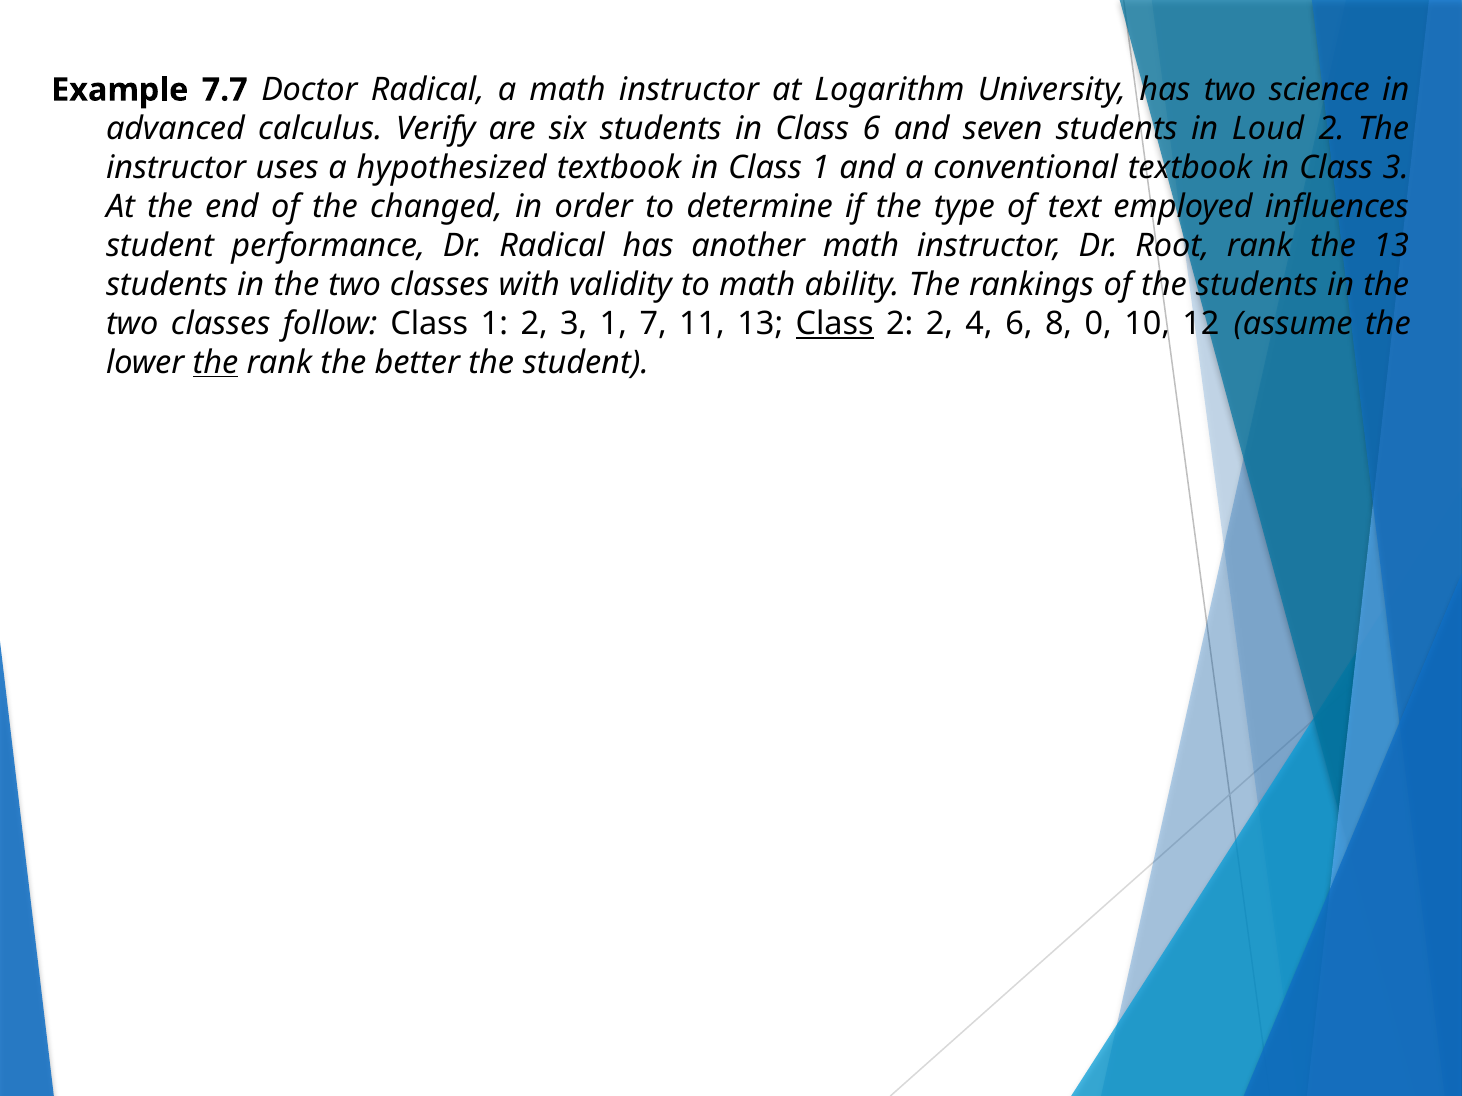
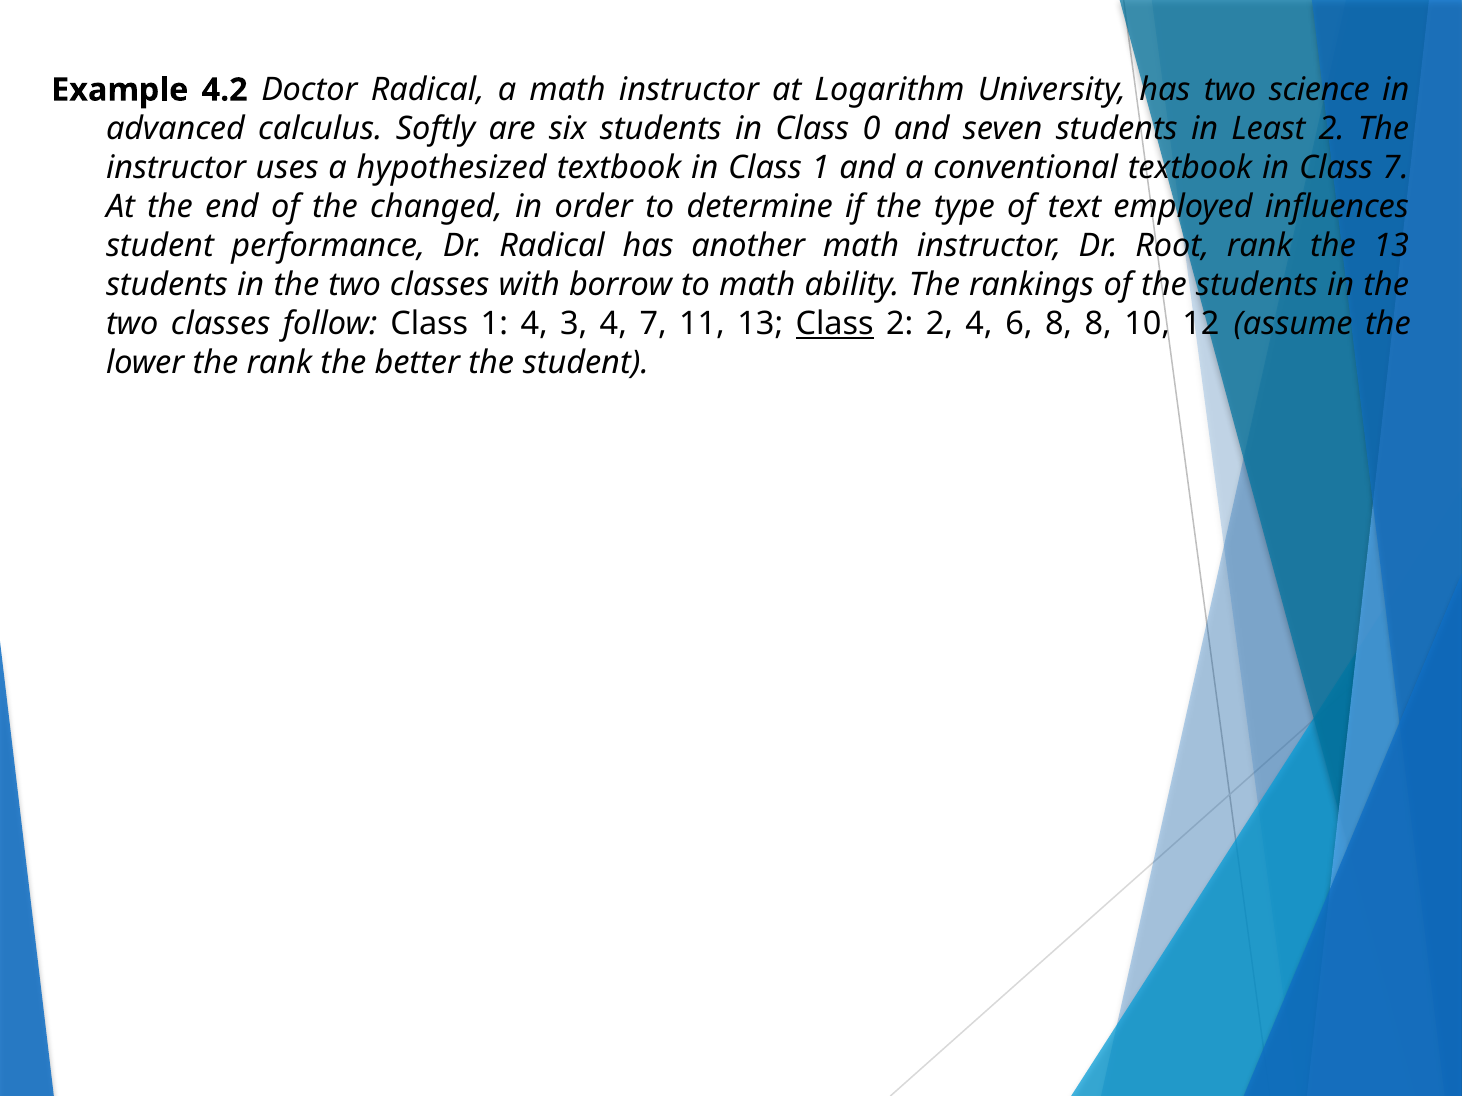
7.7: 7.7 -> 4.2
Verify: Verify -> Softly
Class 6: 6 -> 0
Loud: Loud -> Least
Class 3: 3 -> 7
validity: validity -> borrow
1 2: 2 -> 4
3 1: 1 -> 4
8 0: 0 -> 8
the at (215, 363) underline: present -> none
